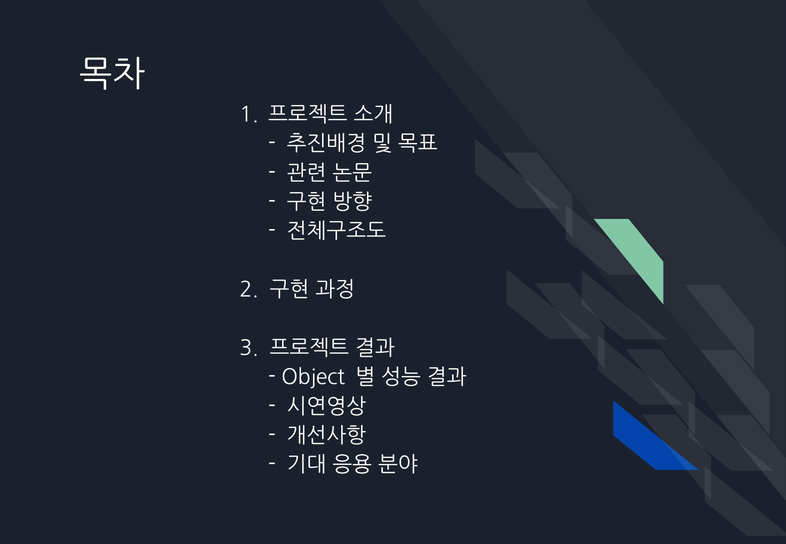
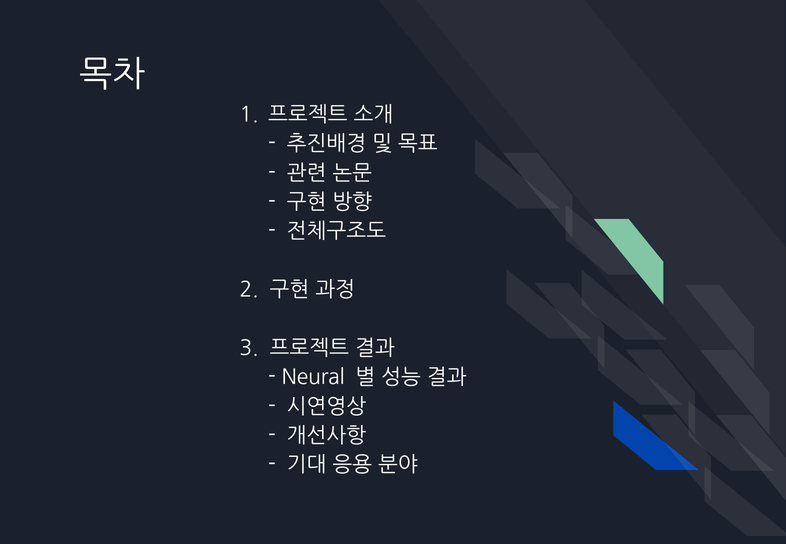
Object: Object -> Neural
